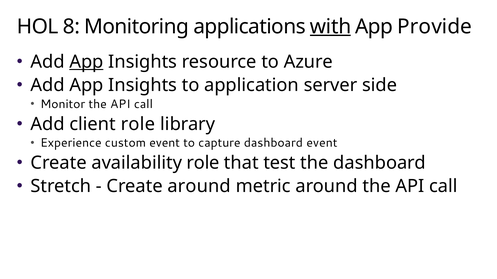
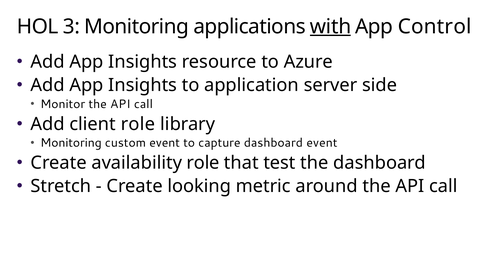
8: 8 -> 3
Provide: Provide -> Control
App at (86, 62) underline: present -> none
Experience at (71, 143): Experience -> Monitoring
Create around: around -> looking
